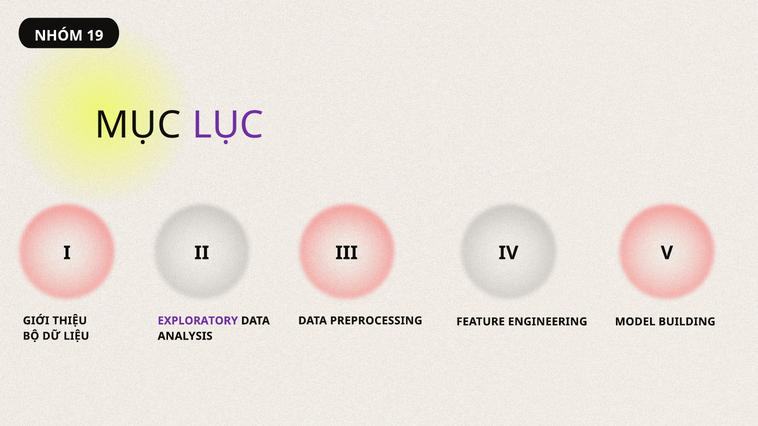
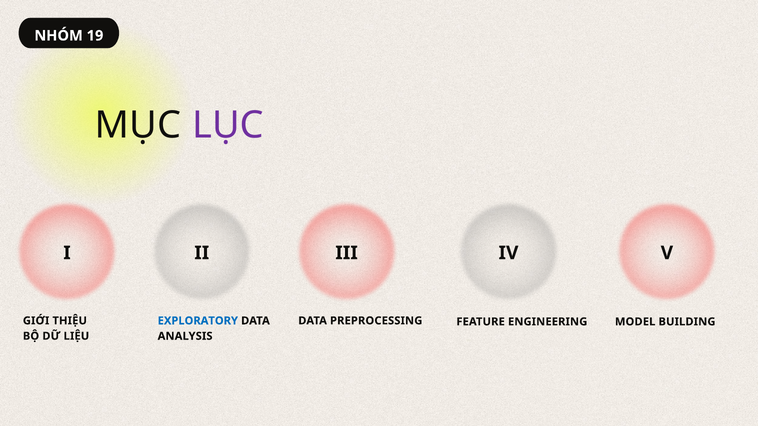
EXPLORATORY colour: purple -> blue
